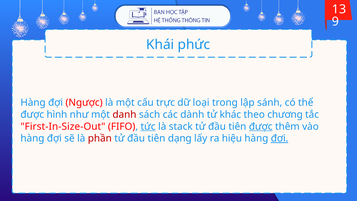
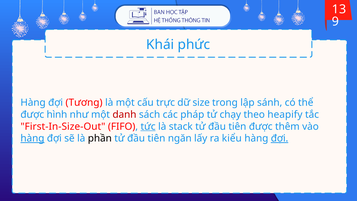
Ngược: Ngược -> Tương
loại: loại -> size
dành: dành -> pháp
khác: khác -> chạy
chương: chương -> heapify
được at (261, 126) underline: present -> none
hàng at (32, 138) underline: none -> present
phần colour: red -> black
dạng: dạng -> ngăn
hiệu: hiệu -> kiểu
